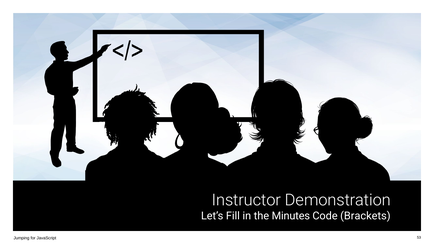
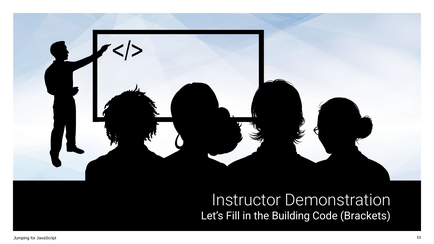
Minutes: Minutes -> Building
